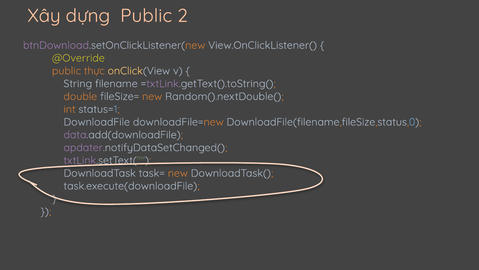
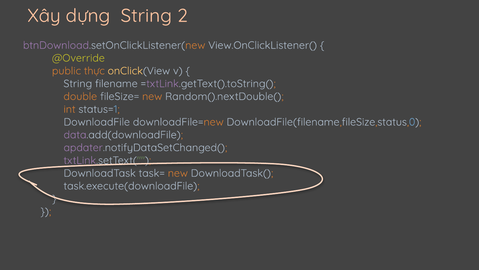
dựng Public: Public -> String
